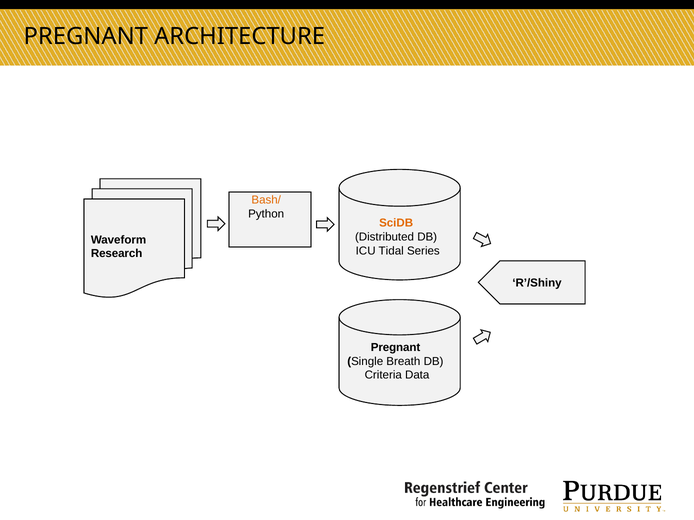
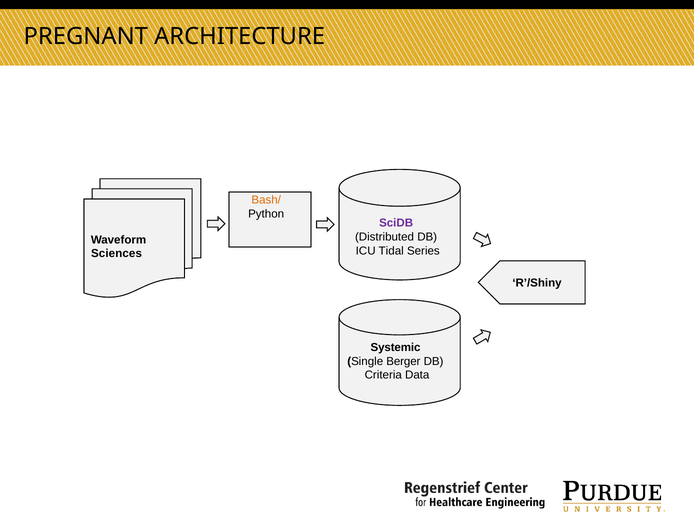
SciDB colour: orange -> purple
Research: Research -> Sciences
Pregnant at (396, 348): Pregnant -> Systemic
Breath: Breath -> Berger
